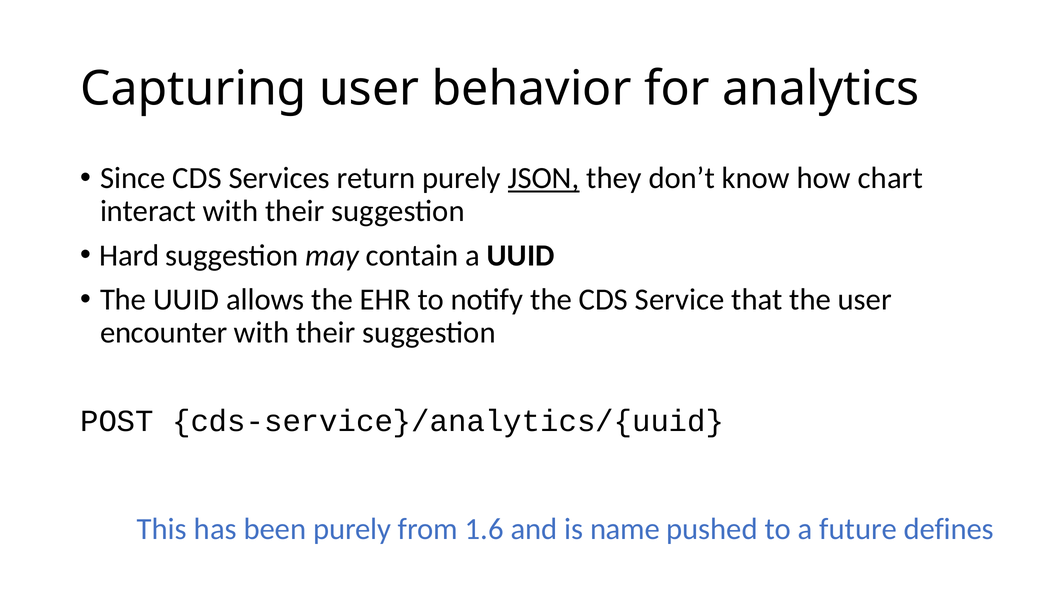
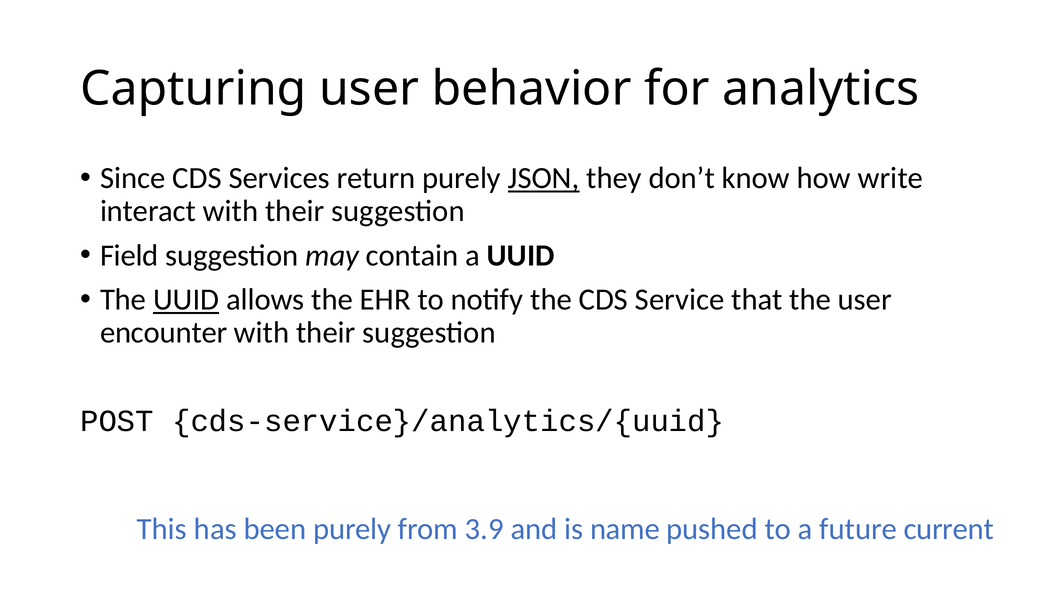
chart: chart -> write
Hard: Hard -> Field
UUID at (186, 299) underline: none -> present
1.6: 1.6 -> 3.9
defines: defines -> current
